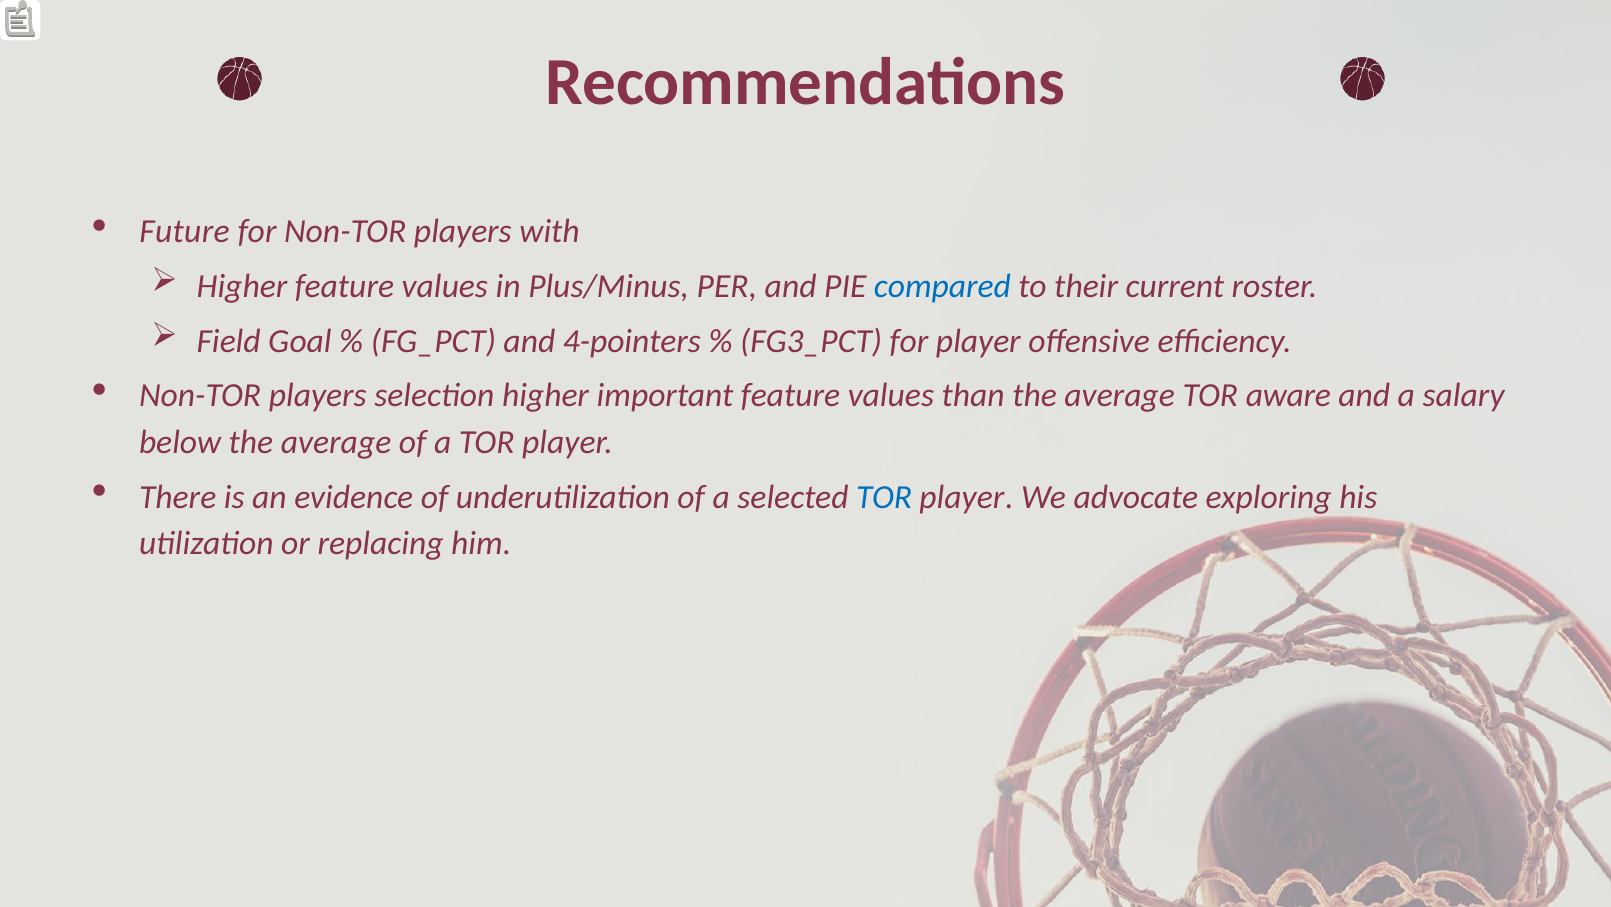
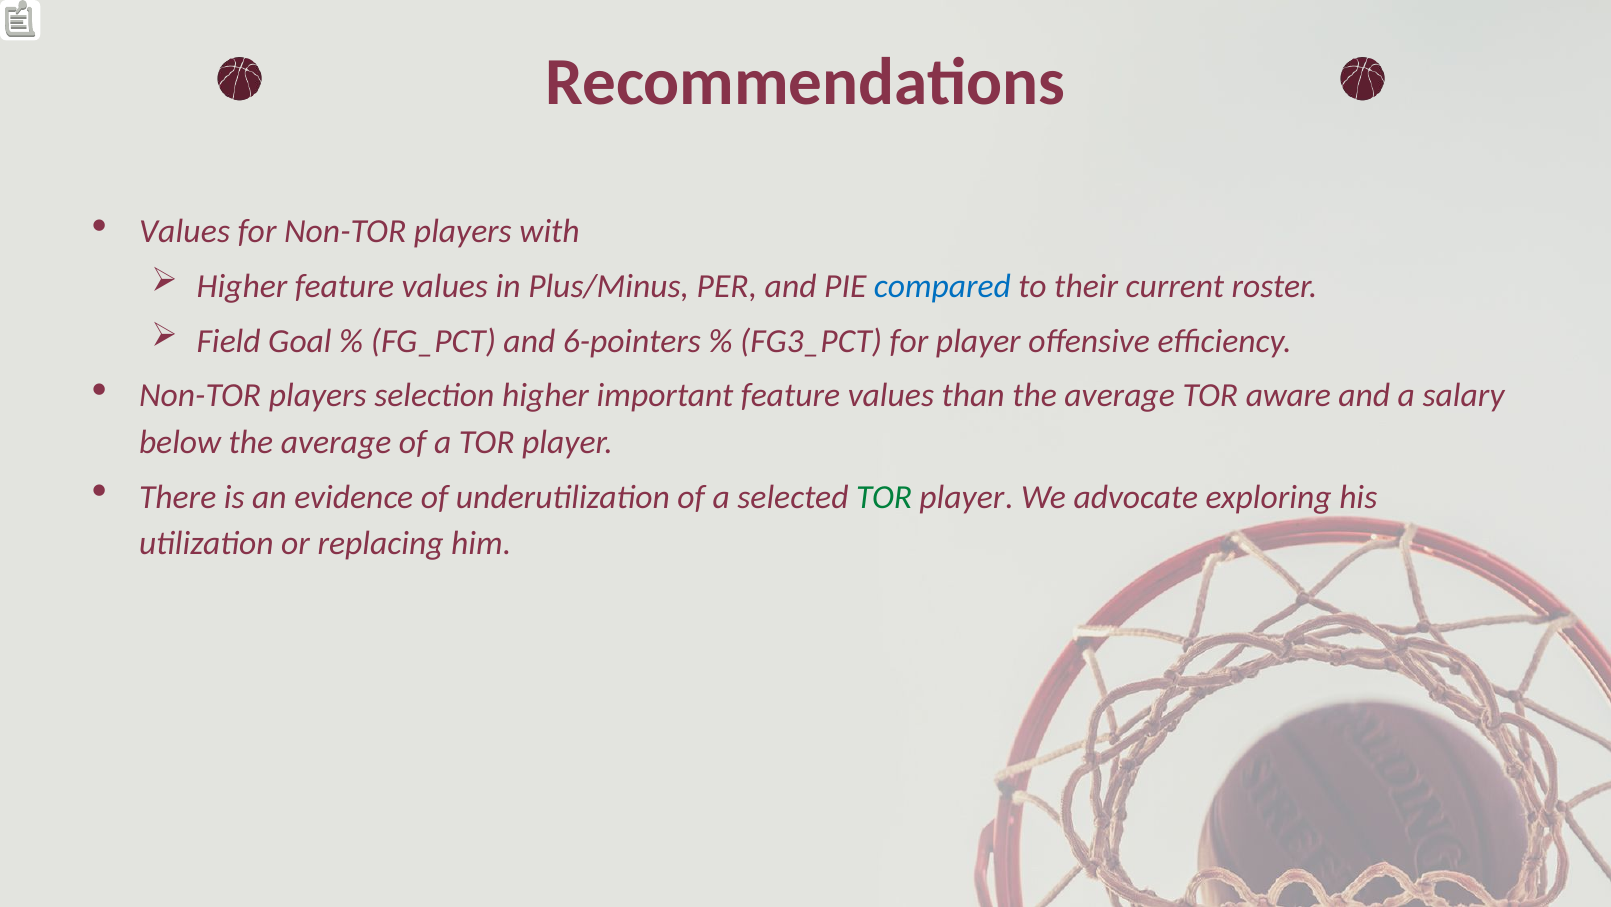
Future at (184, 231): Future -> Values
4-pointers: 4-pointers -> 6-pointers
TOR at (884, 497) colour: blue -> green
